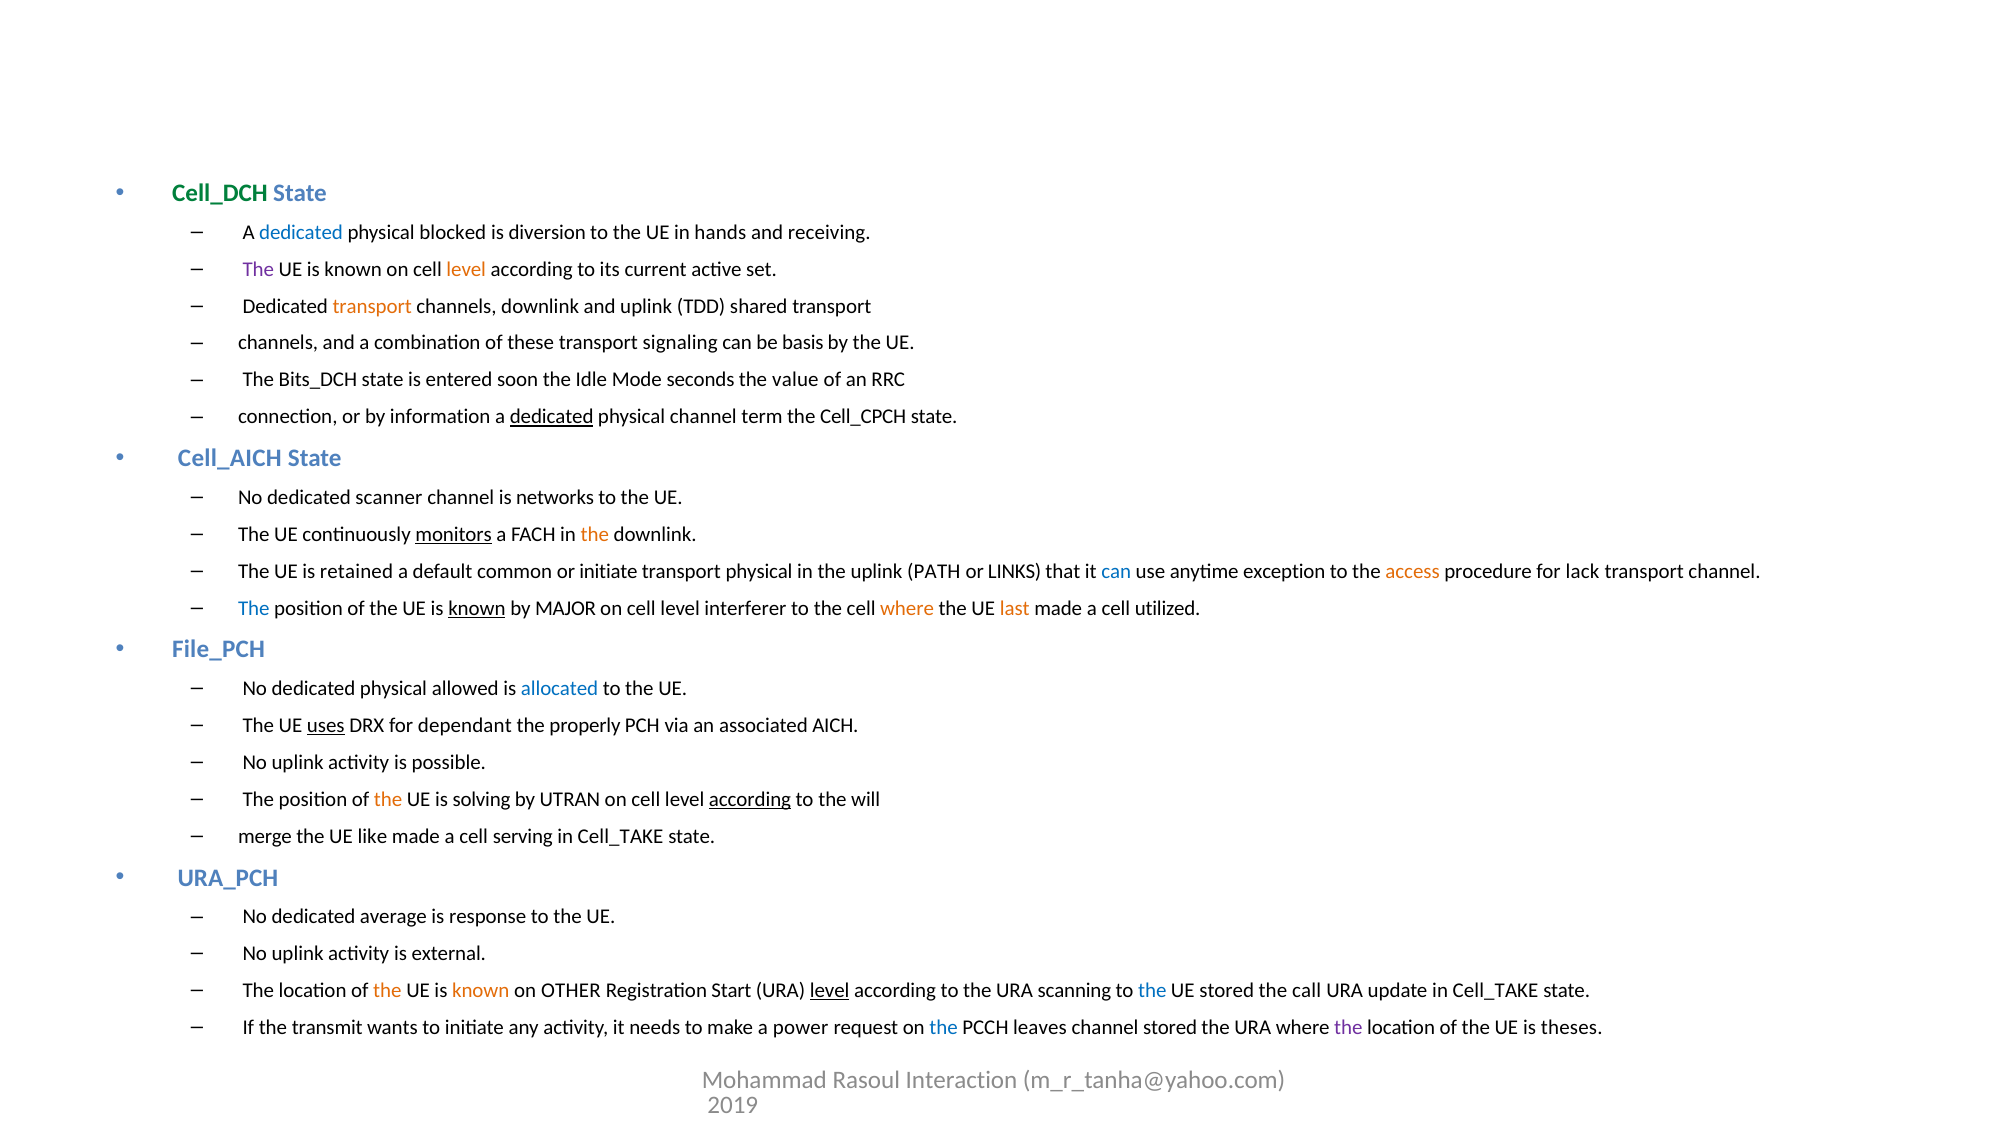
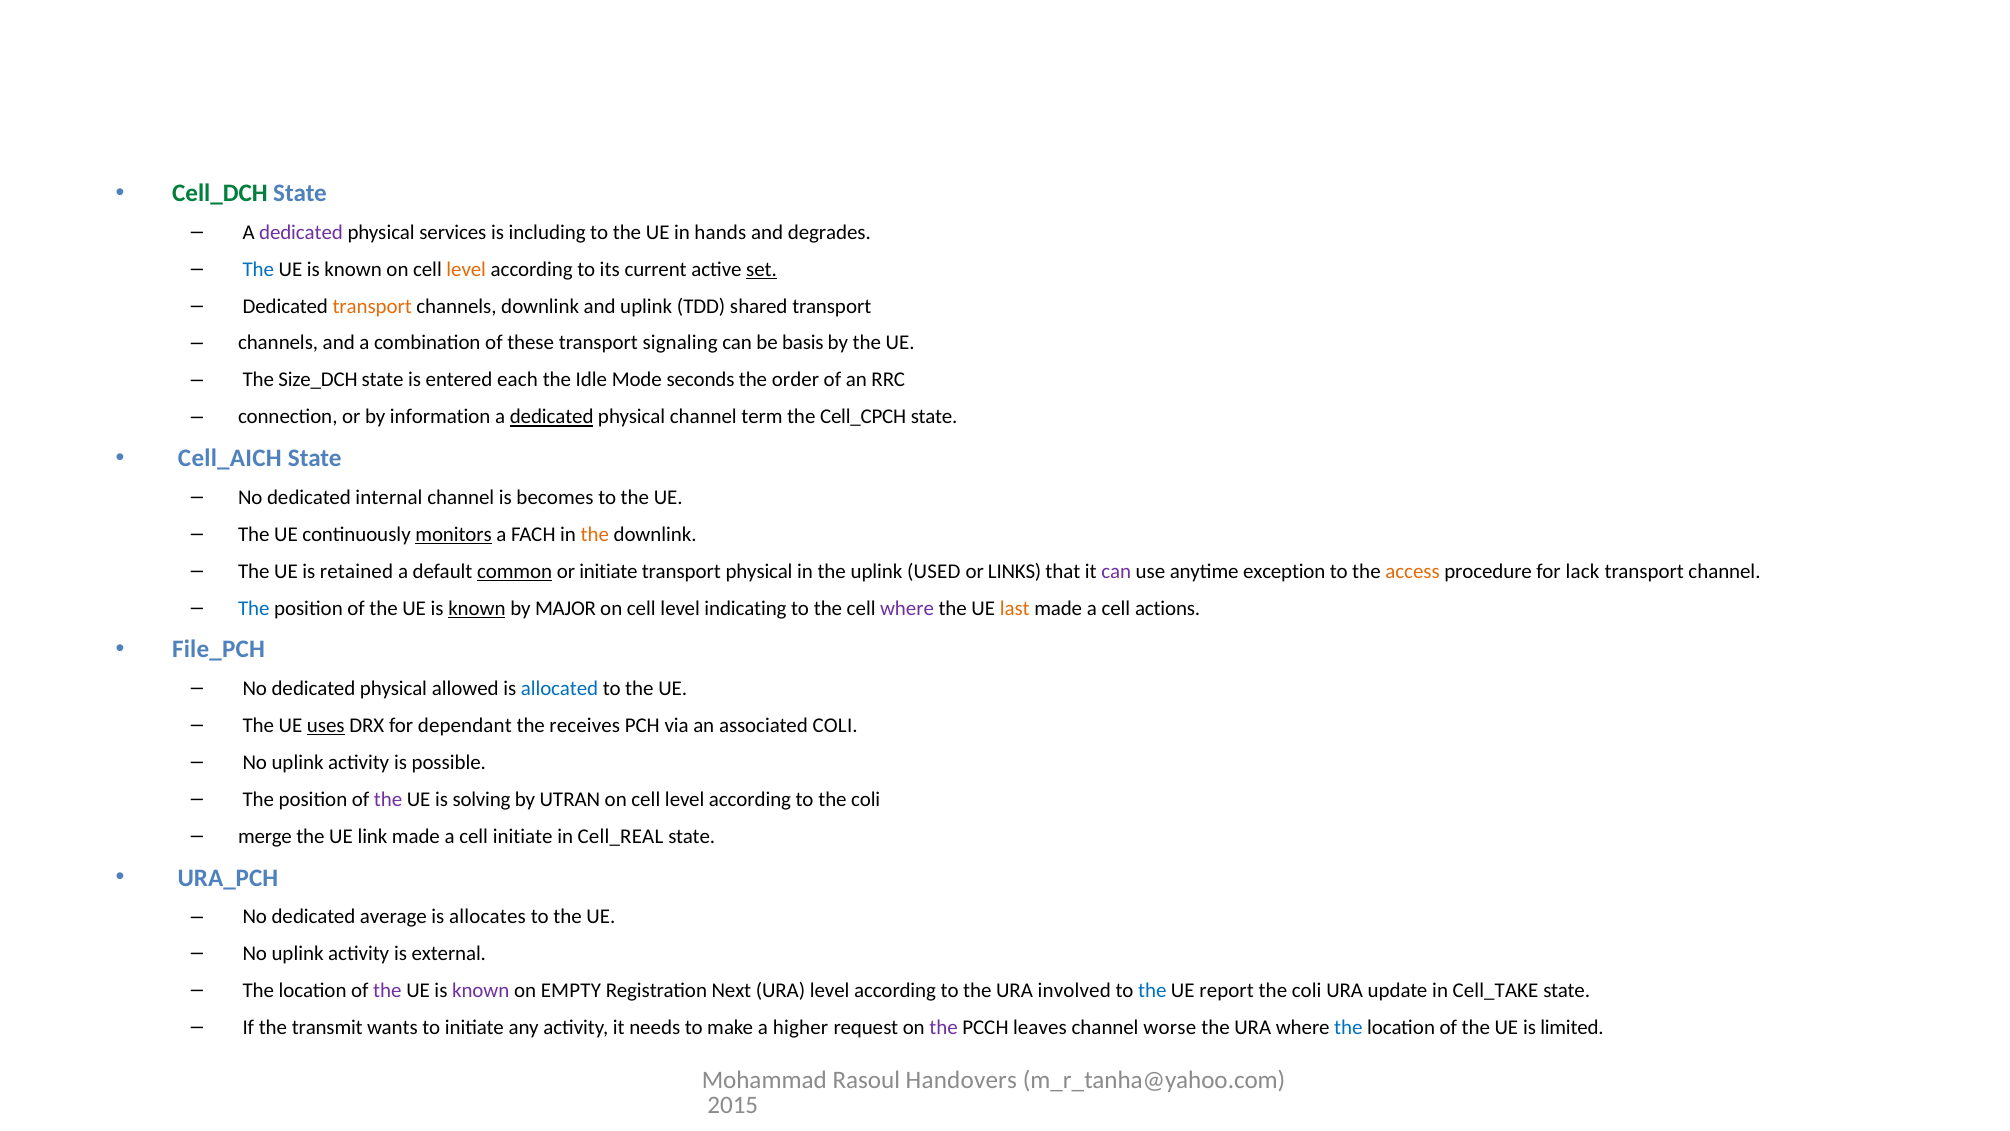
dedicated at (301, 232) colour: blue -> purple
blocked: blocked -> services
diversion: diversion -> including
receiving: receiving -> degrades
The at (258, 269) colour: purple -> blue
set underline: none -> present
Bits_DCH: Bits_DCH -> Size_DCH
soon: soon -> each
value: value -> order
scanner: scanner -> internal
networks: networks -> becomes
common underline: none -> present
PATH: PATH -> USED
can at (1116, 571) colour: blue -> purple
interferer: interferer -> indicating
where at (907, 608) colour: orange -> purple
utilized: utilized -> actions
properly: properly -> receives
associated AICH: AICH -> COLI
the at (388, 799) colour: orange -> purple
according at (750, 799) underline: present -> none
to the will: will -> coli
like: like -> link
cell serving: serving -> initiate
Cell_TAKE at (621, 836): Cell_TAKE -> Cell_REAL
response: response -> allocates
the at (387, 990) colour: orange -> purple
known at (481, 990) colour: orange -> purple
OTHER: OTHER -> EMPTY
Start: Start -> Next
level at (830, 990) underline: present -> none
scanning: scanning -> involved
UE stored: stored -> report
call at (1307, 990): call -> coli
power: power -> higher
the at (944, 1027) colour: blue -> purple
channel stored: stored -> worse
the at (1348, 1027) colour: purple -> blue
theses: theses -> limited
Interaction: Interaction -> Handovers
2019: 2019 -> 2015
